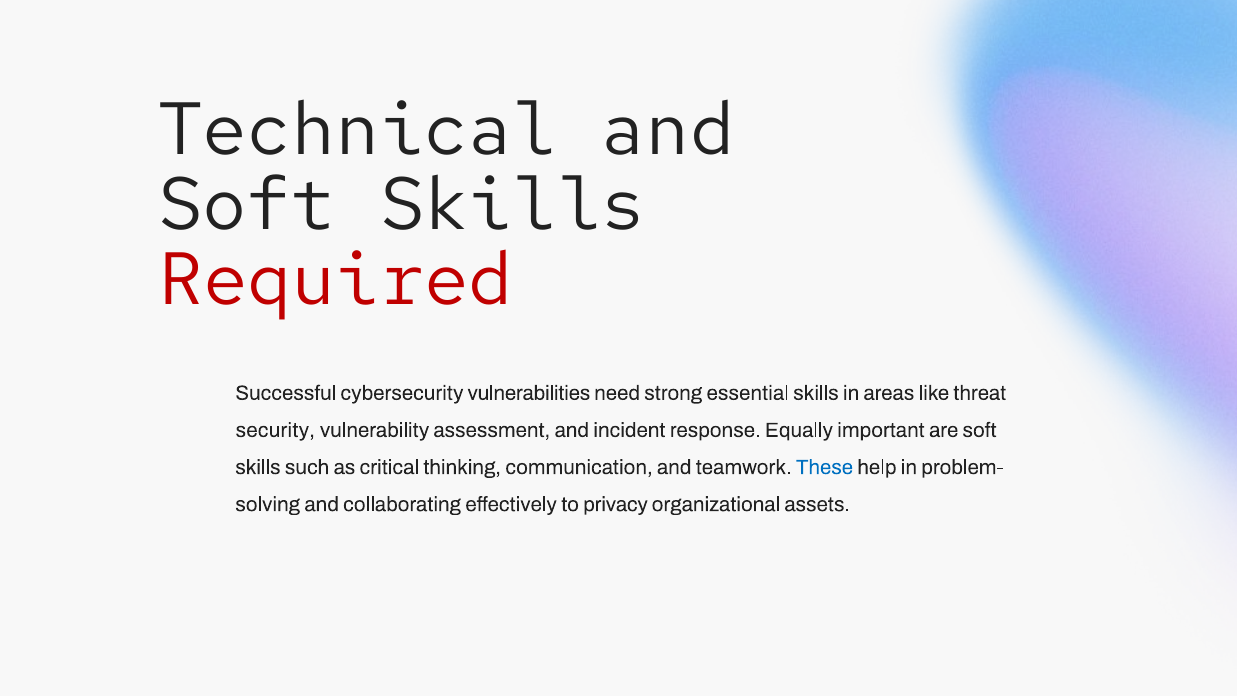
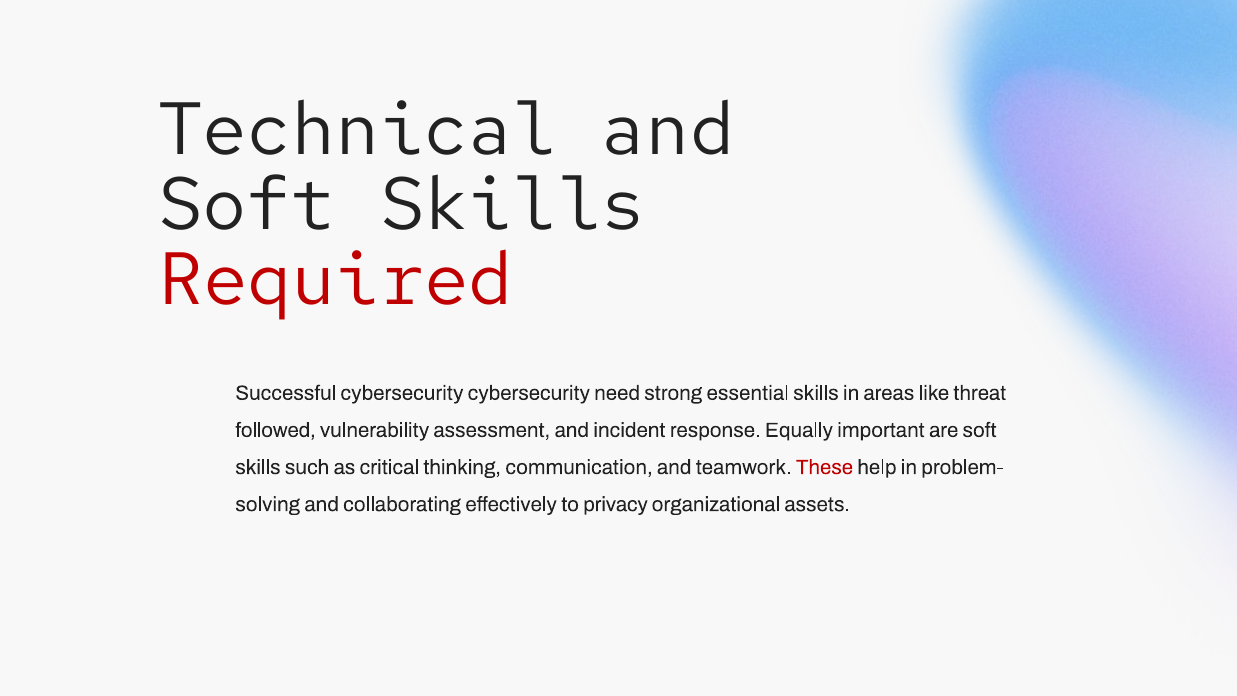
cybersecurity vulnerabilities: vulnerabilities -> cybersecurity
security: security -> followed
These colour: blue -> red
